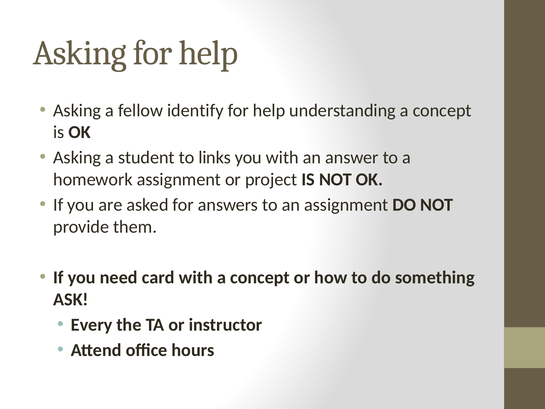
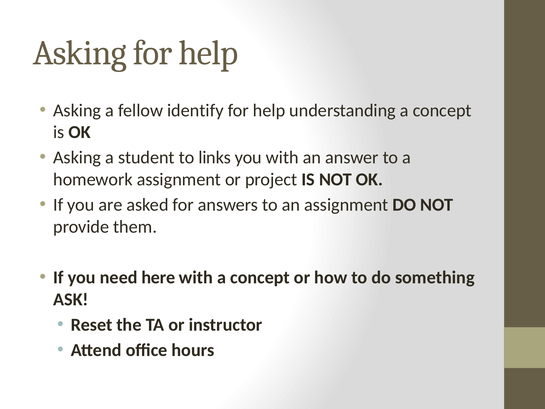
card: card -> here
Every: Every -> Reset
